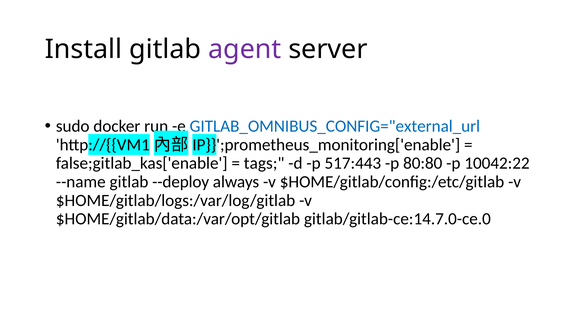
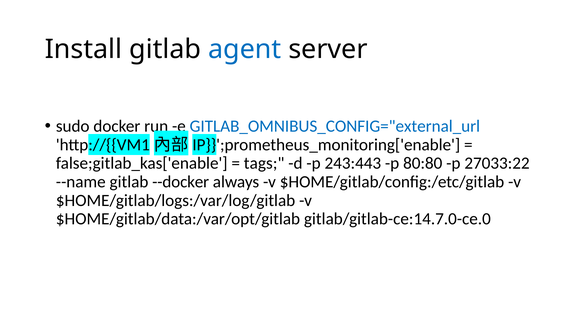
agent colour: purple -> blue
517:443: 517:443 -> 243:443
10042:22: 10042:22 -> 27033:22
--deploy: --deploy -> --docker
